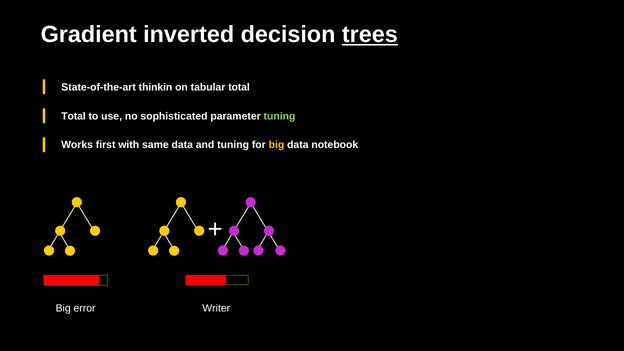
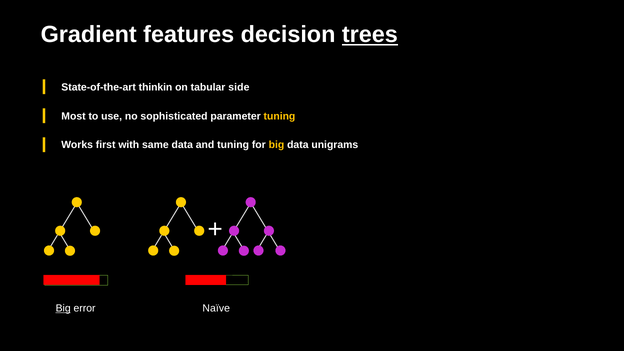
inverted: inverted -> features
tabular total: total -> side
Total at (74, 116): Total -> Most
tuning at (279, 116) colour: light green -> yellow
notebook: notebook -> unigrams
Big at (63, 308) underline: none -> present
Writer: Writer -> Naïve
